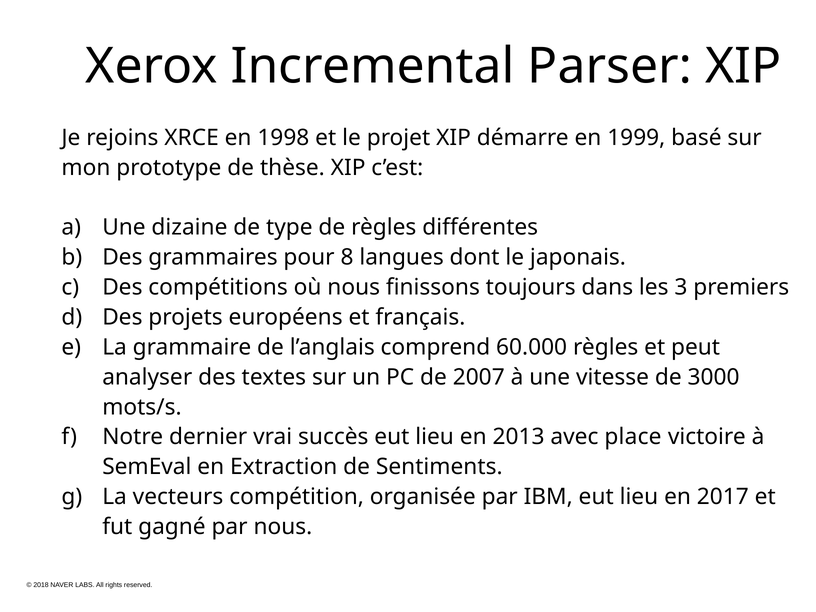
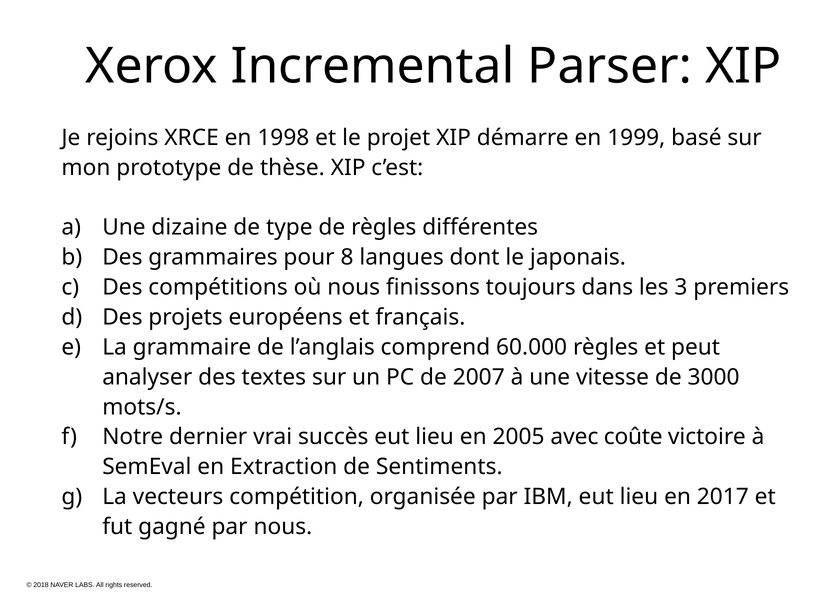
2013: 2013 -> 2005
place: place -> coûte
